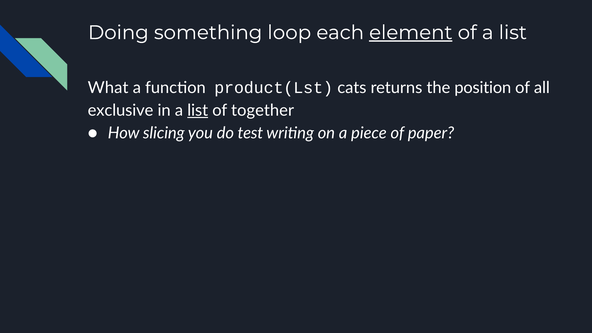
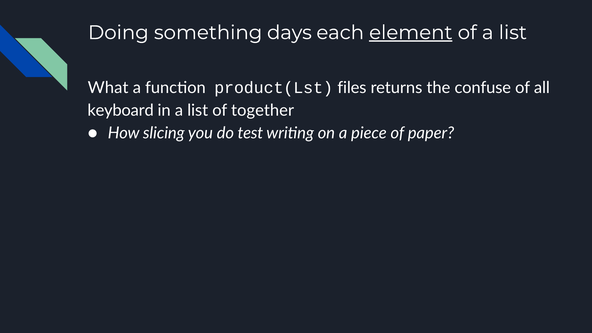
loop: loop -> days
cats: cats -> files
position: position -> confuse
exclusive: exclusive -> keyboard
list at (198, 110) underline: present -> none
